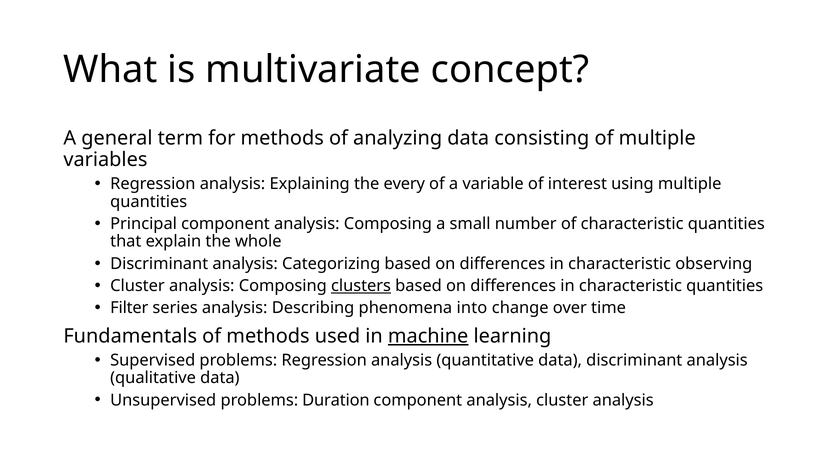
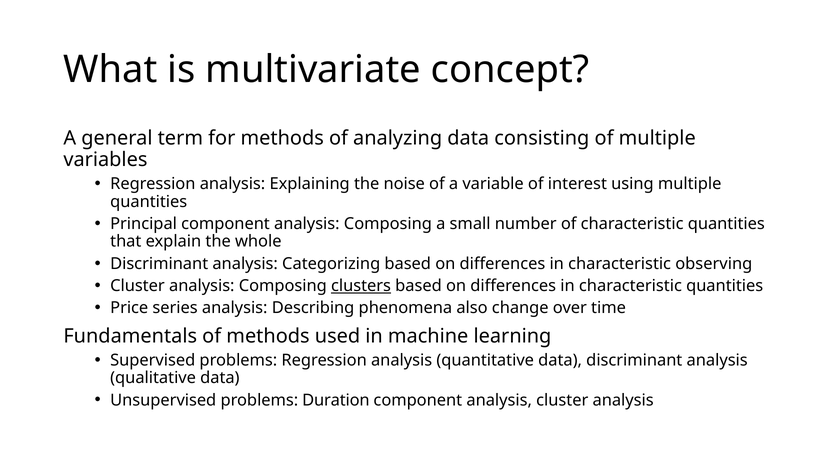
every: every -> noise
Filter: Filter -> Price
into: into -> also
machine underline: present -> none
